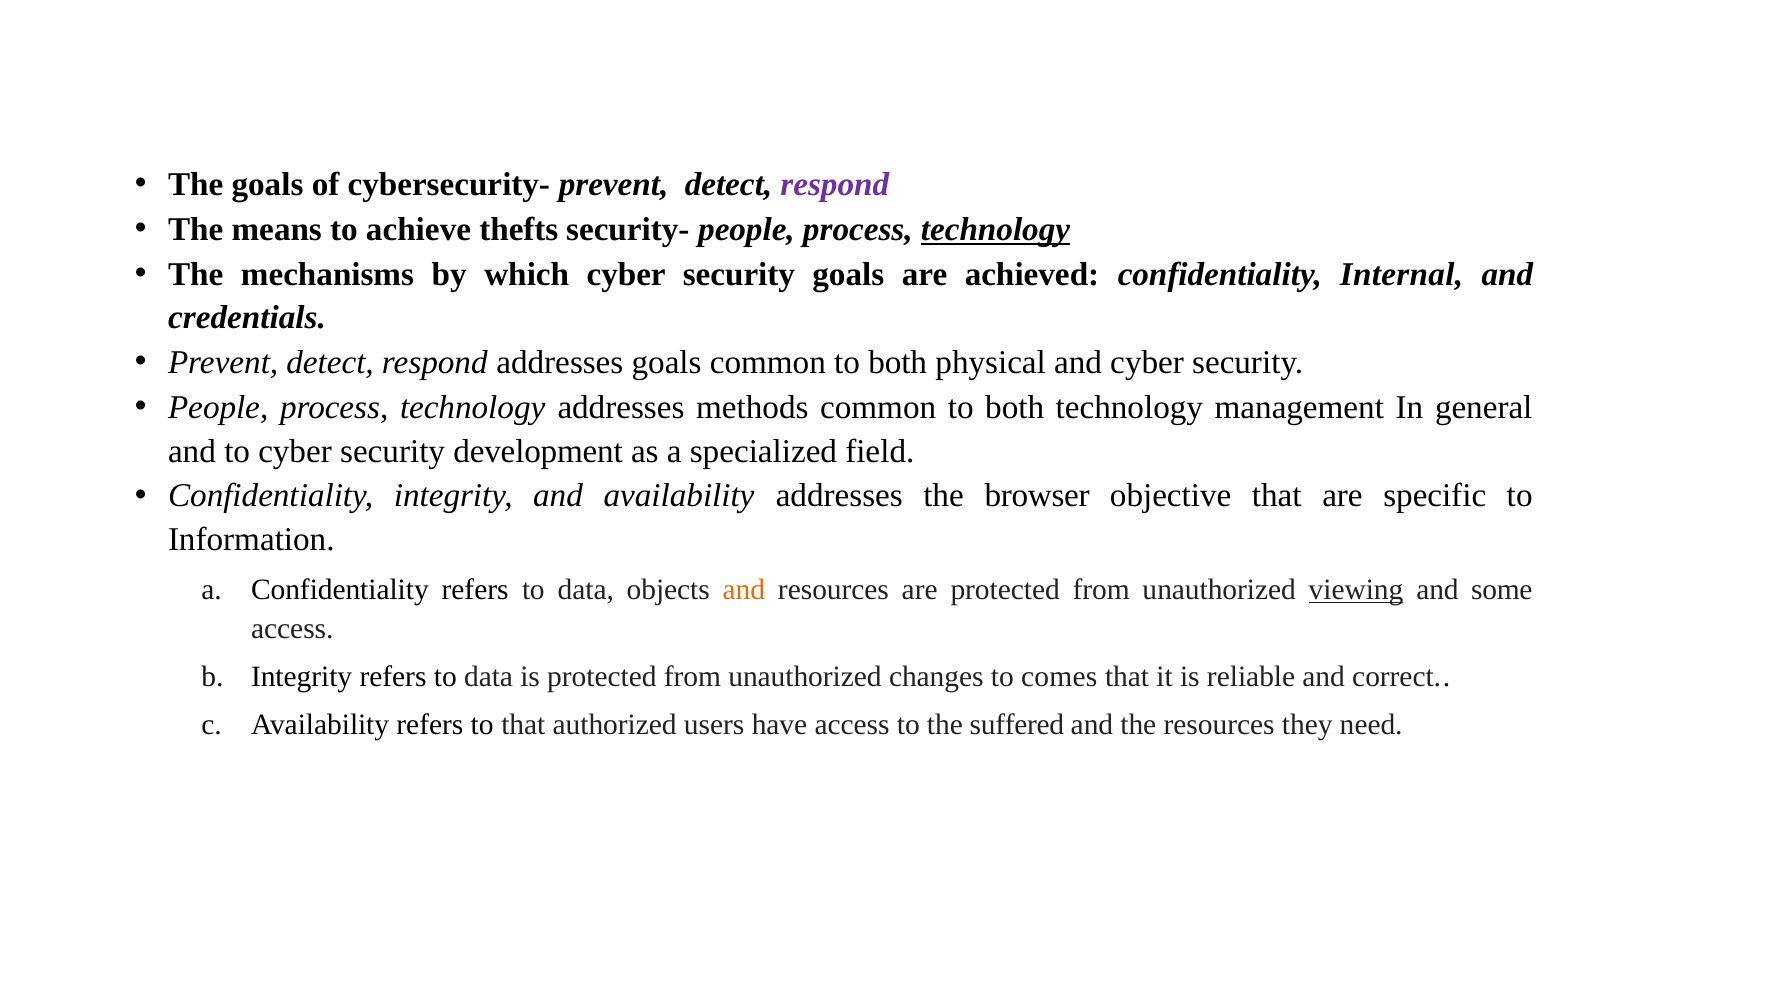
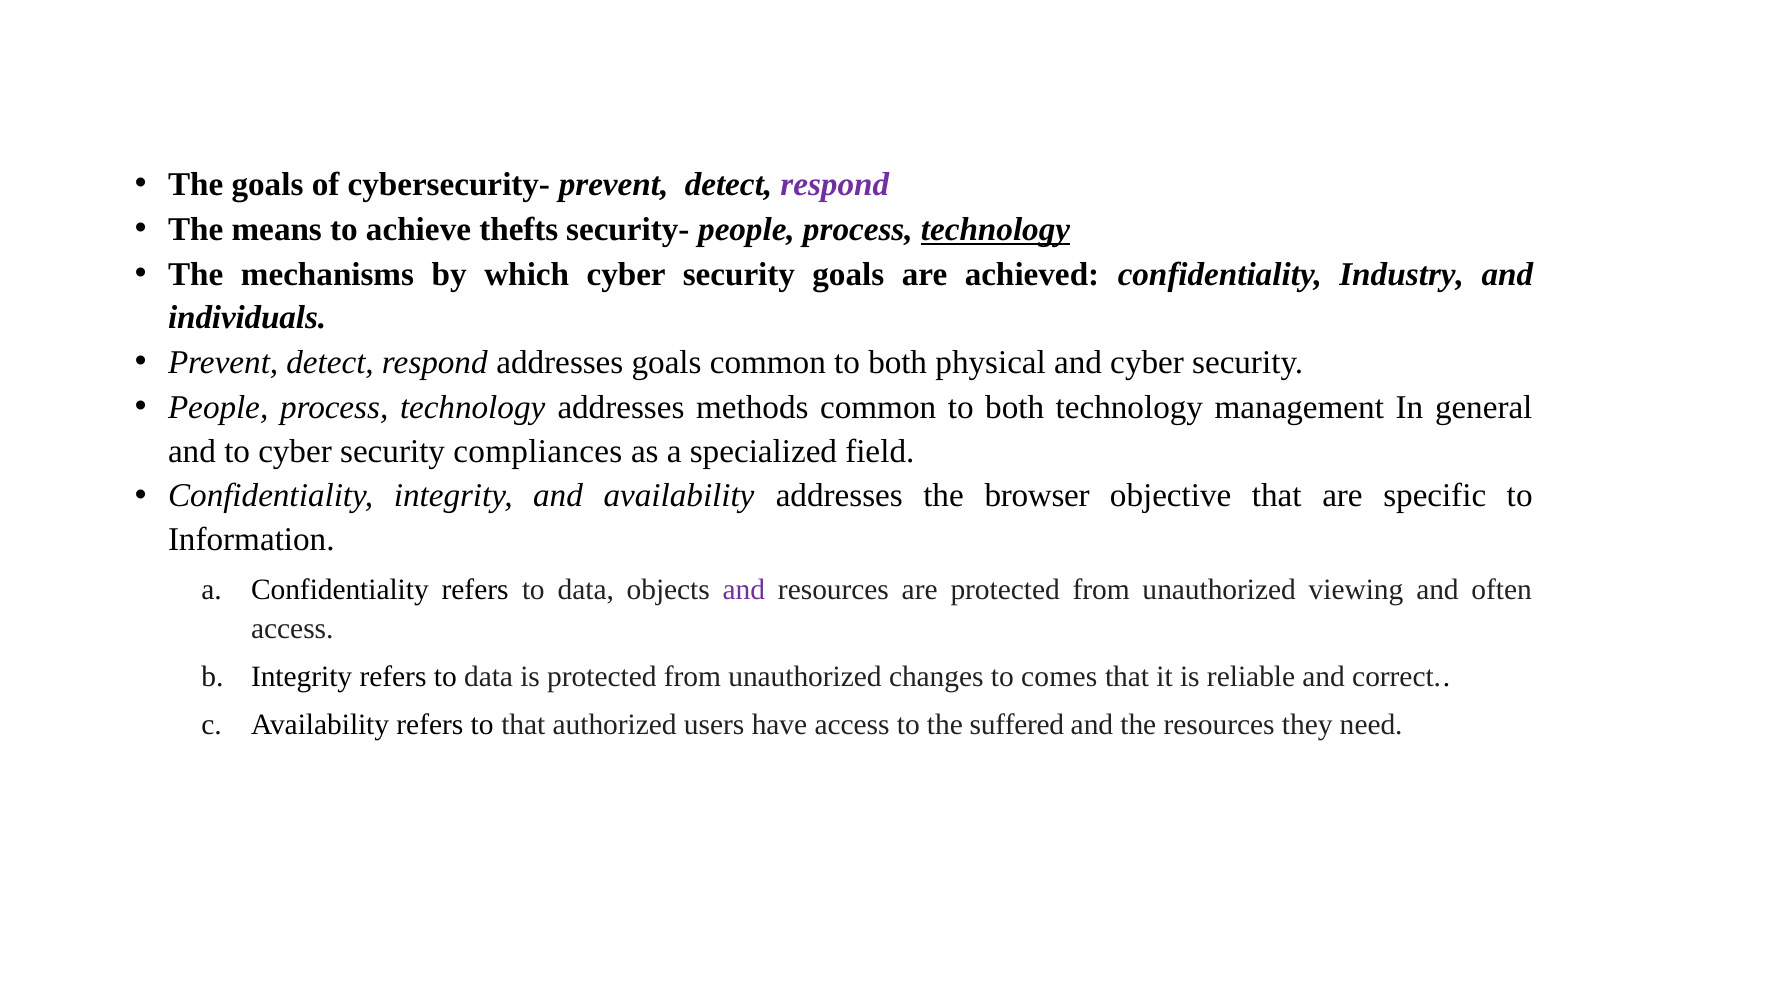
Internal: Internal -> Industry
credentials: credentials -> individuals
development: development -> compliances
and at (744, 590) colour: orange -> purple
viewing underline: present -> none
some: some -> often
